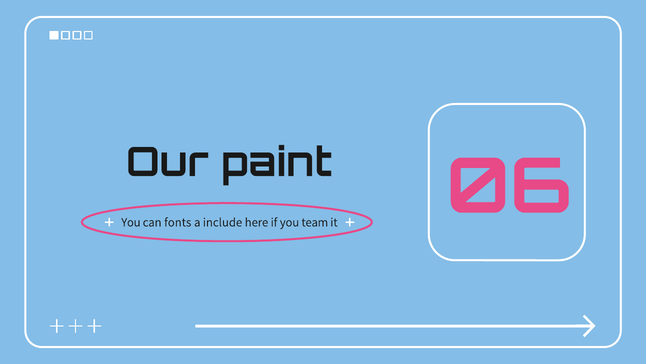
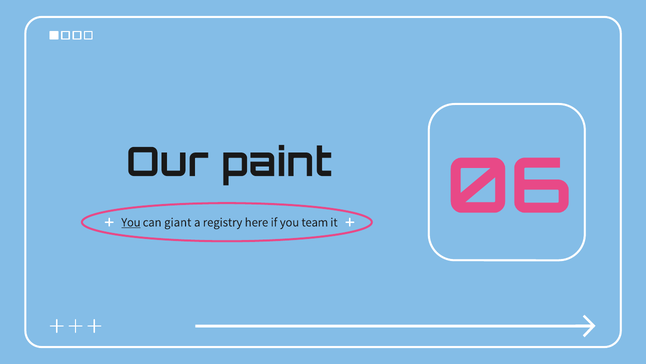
You at (131, 222) underline: none -> present
fonts: fonts -> giant
include: include -> registry
